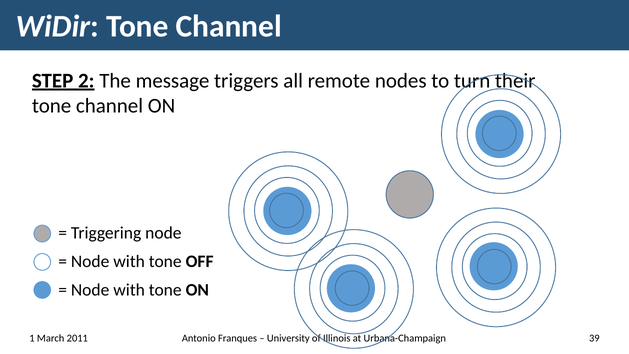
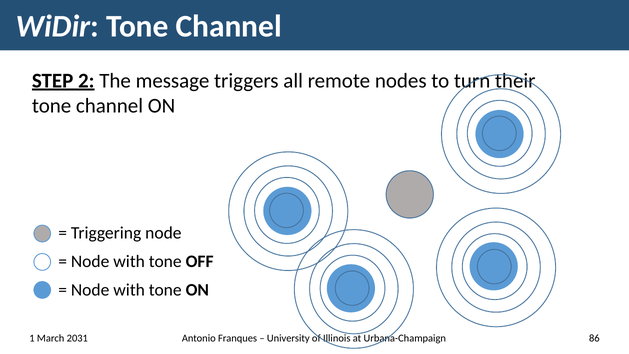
2011: 2011 -> 2031
39: 39 -> 86
